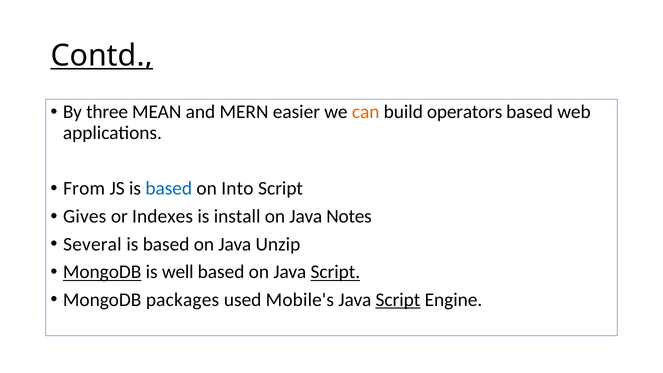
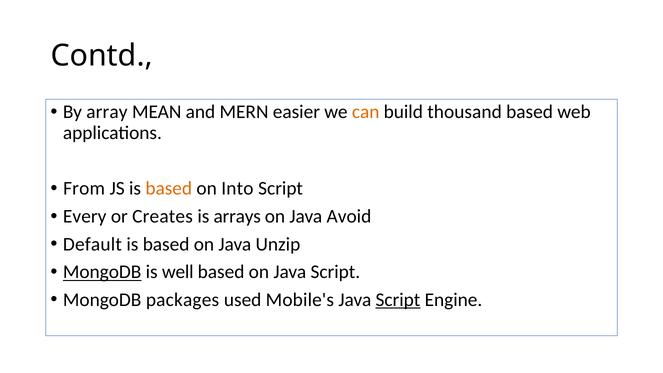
Contd underline: present -> none
three: three -> array
operators: operators -> thousand
based at (169, 189) colour: blue -> orange
Gives: Gives -> Every
Indexes: Indexes -> Creates
install: install -> arrays
Notes: Notes -> Avoid
Several: Several -> Default
Script at (335, 272) underline: present -> none
